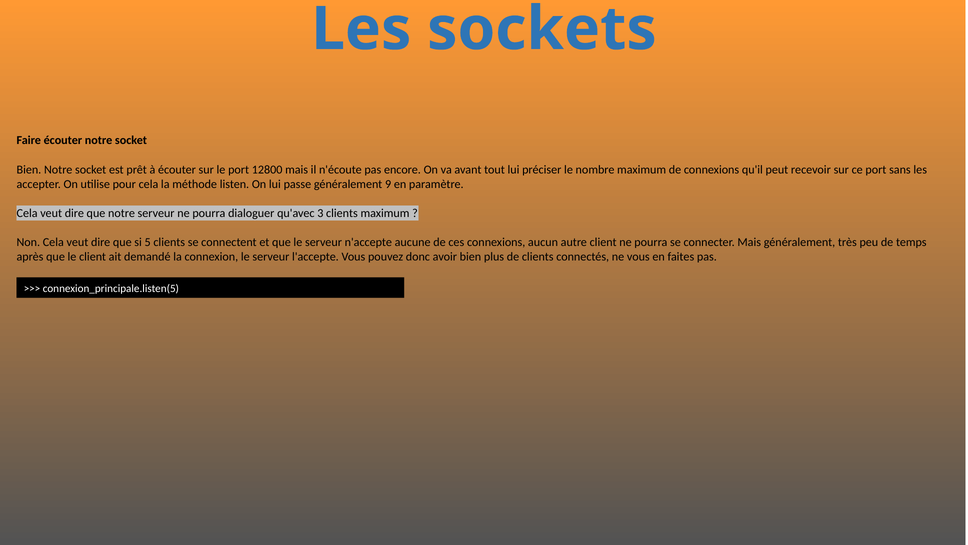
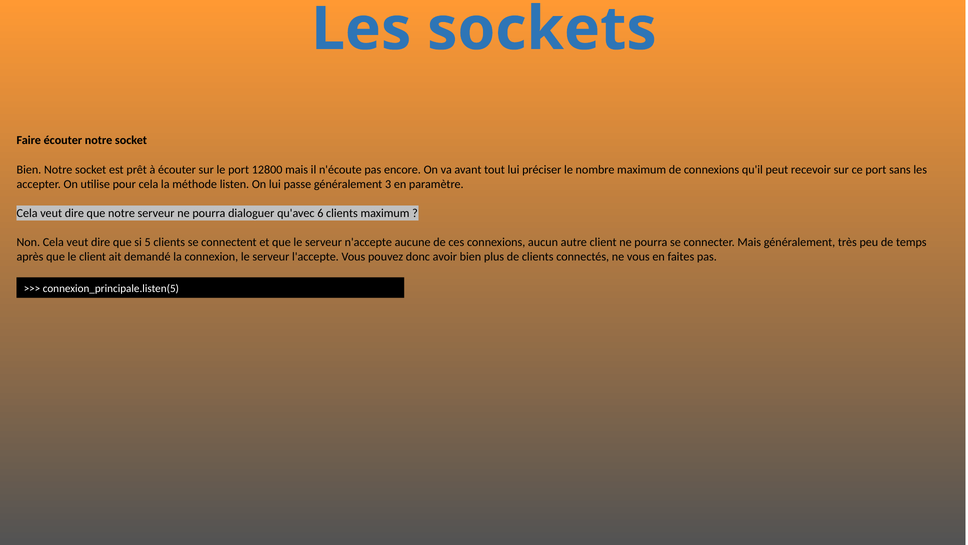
9: 9 -> 3
3: 3 -> 6
